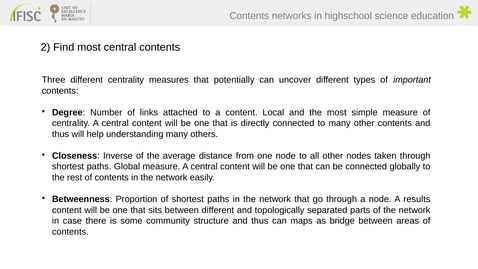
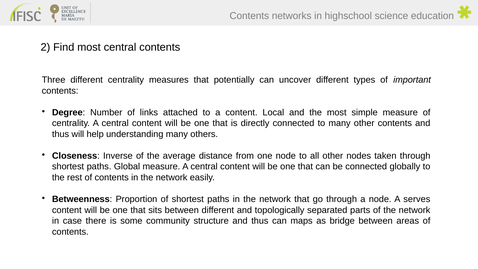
results: results -> serves
